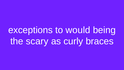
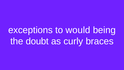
scary: scary -> doubt
